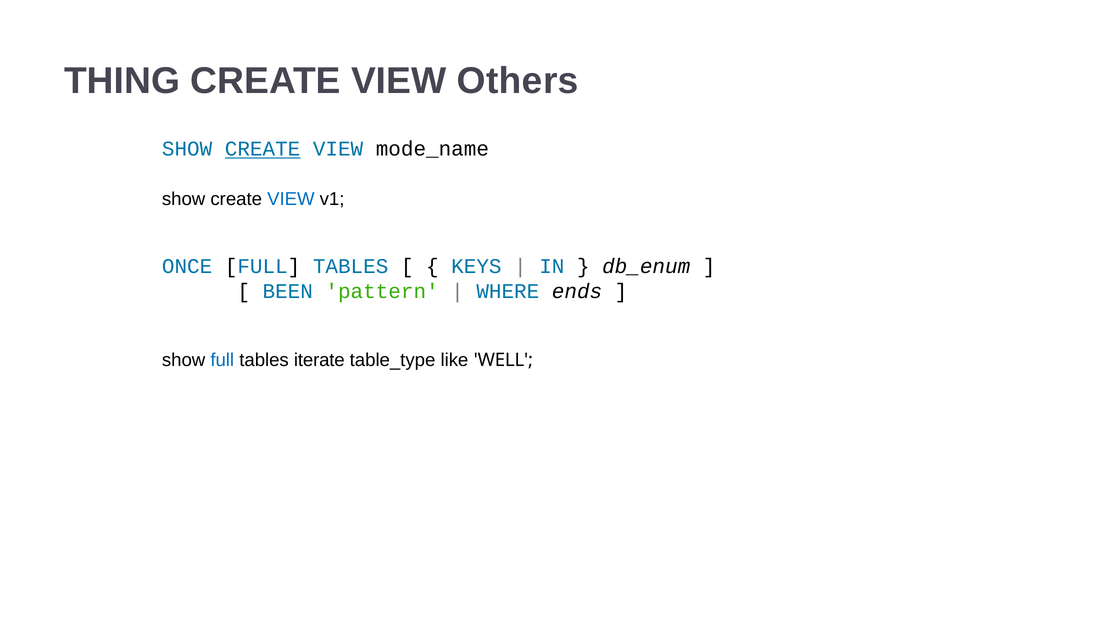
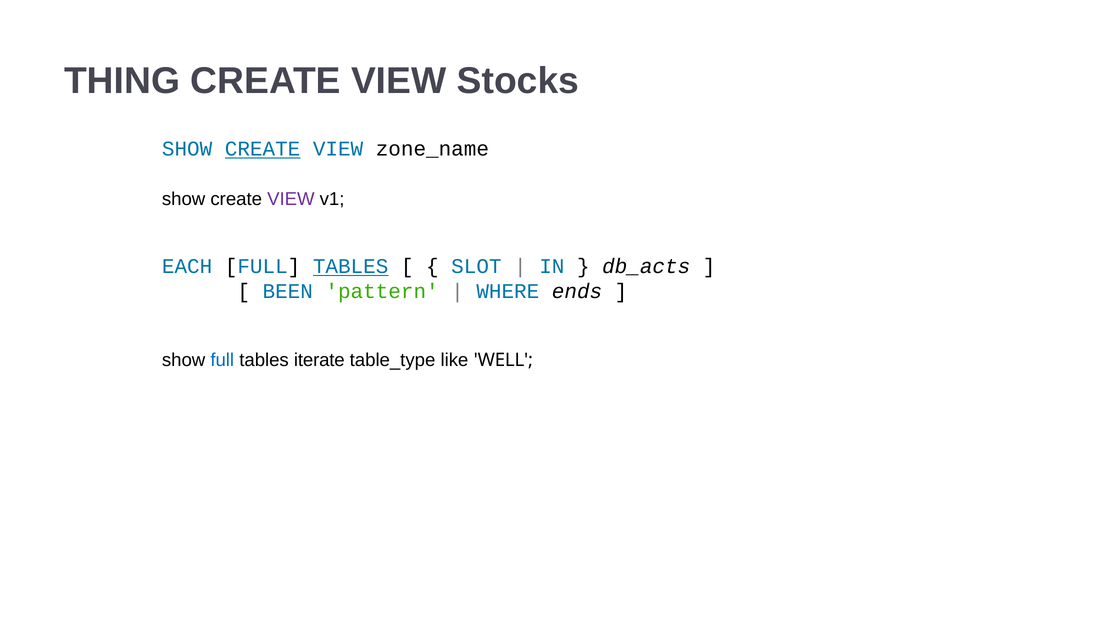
Others: Others -> Stocks
mode_name: mode_name -> zone_name
VIEW at (291, 199) colour: blue -> purple
ONCE: ONCE -> EACH
TABLES at (351, 266) underline: none -> present
KEYS: KEYS -> SLOT
db_enum: db_enum -> db_acts
